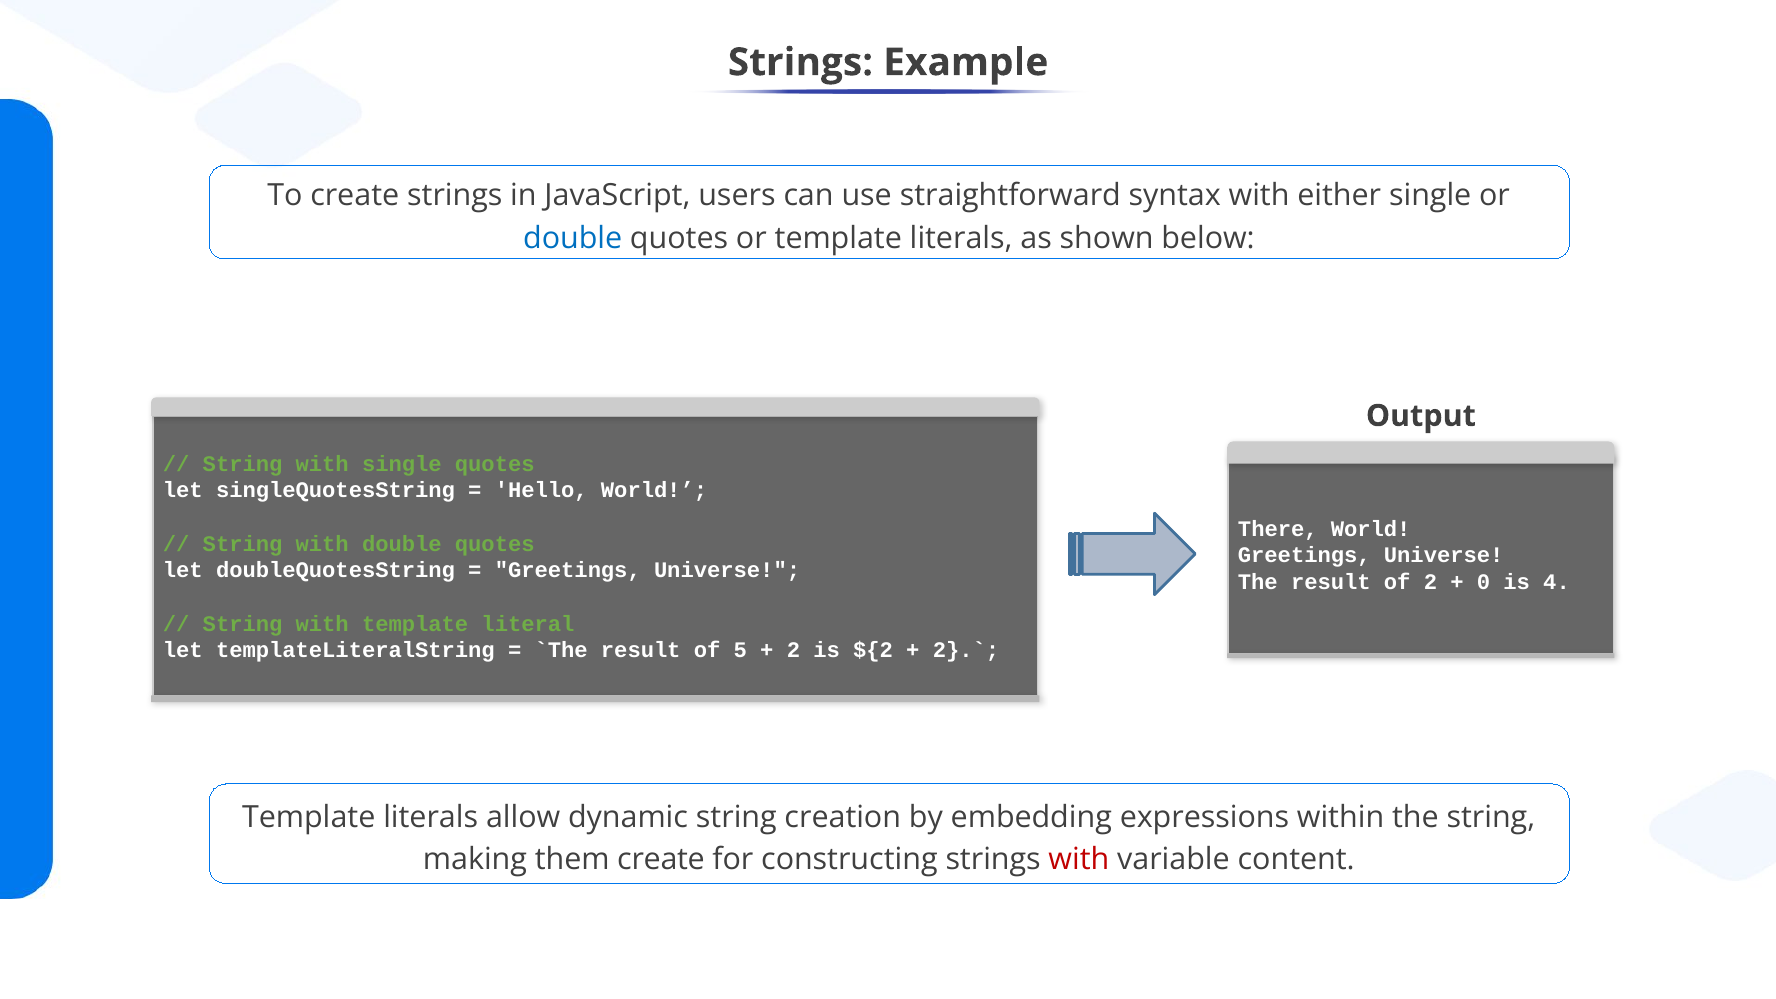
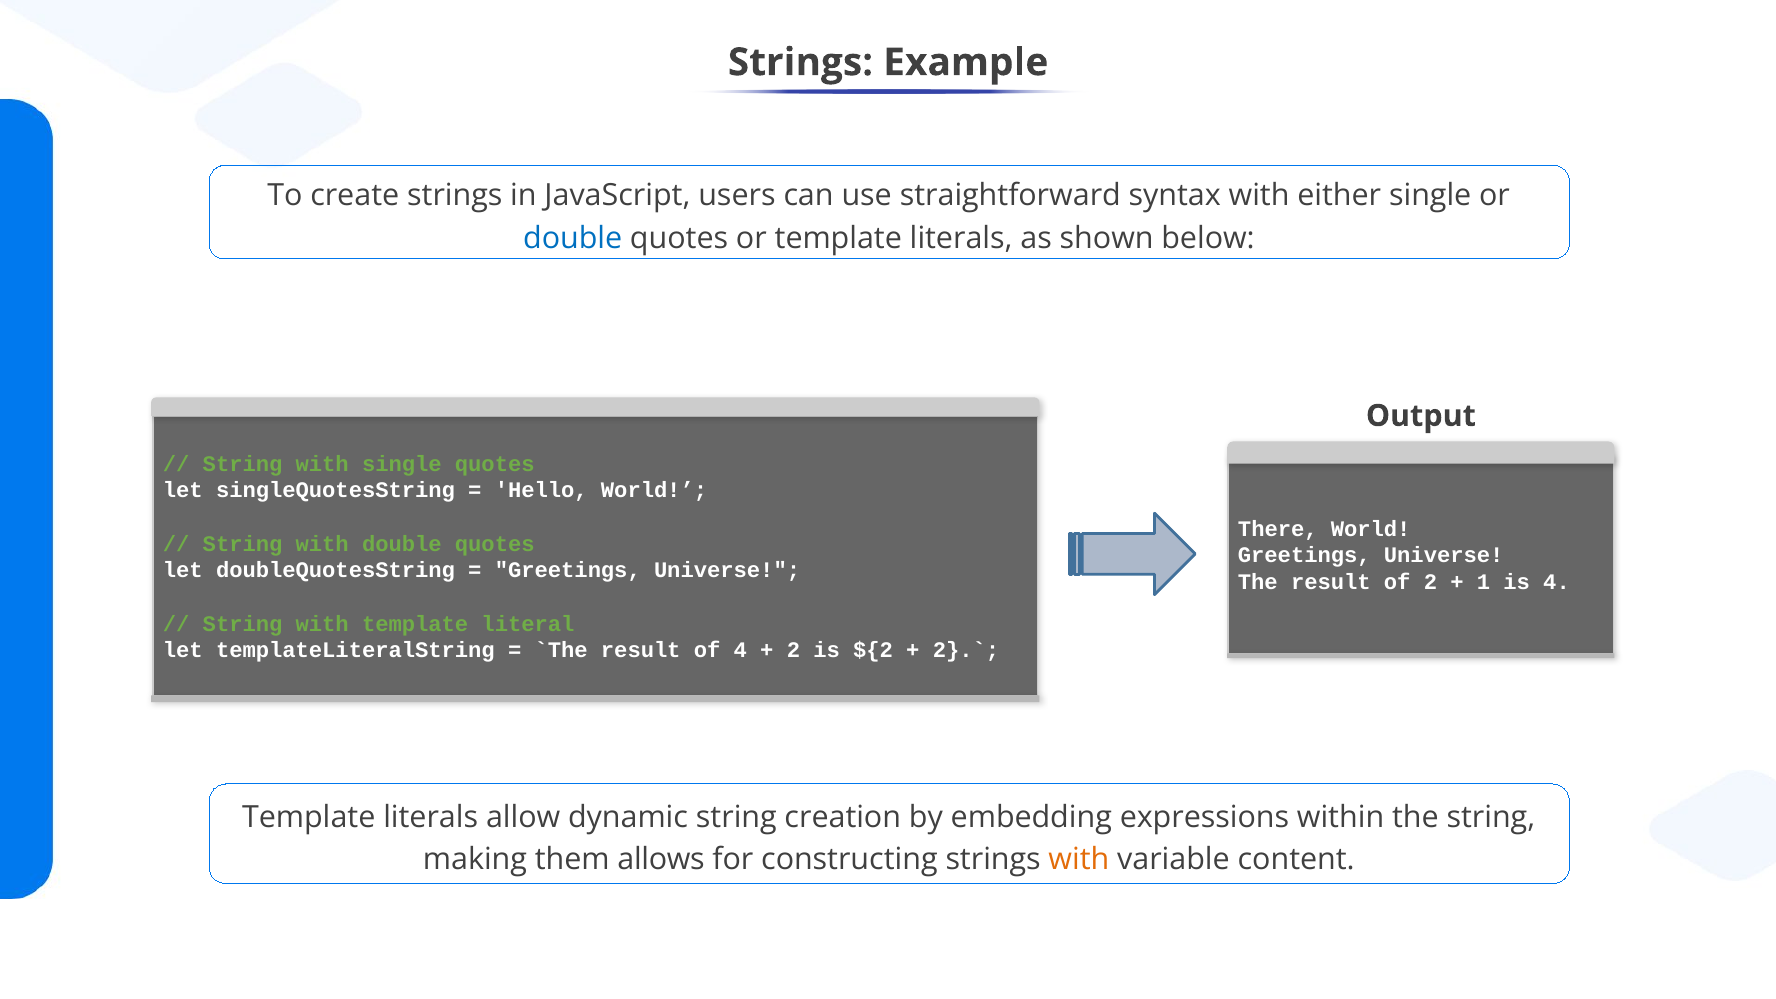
0: 0 -> 1
of 5: 5 -> 4
them create: create -> allows
with at (1079, 860) colour: red -> orange
